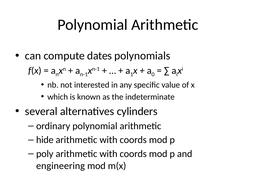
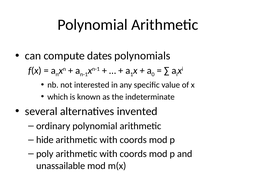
cylinders: cylinders -> invented
engineering: engineering -> unassailable
